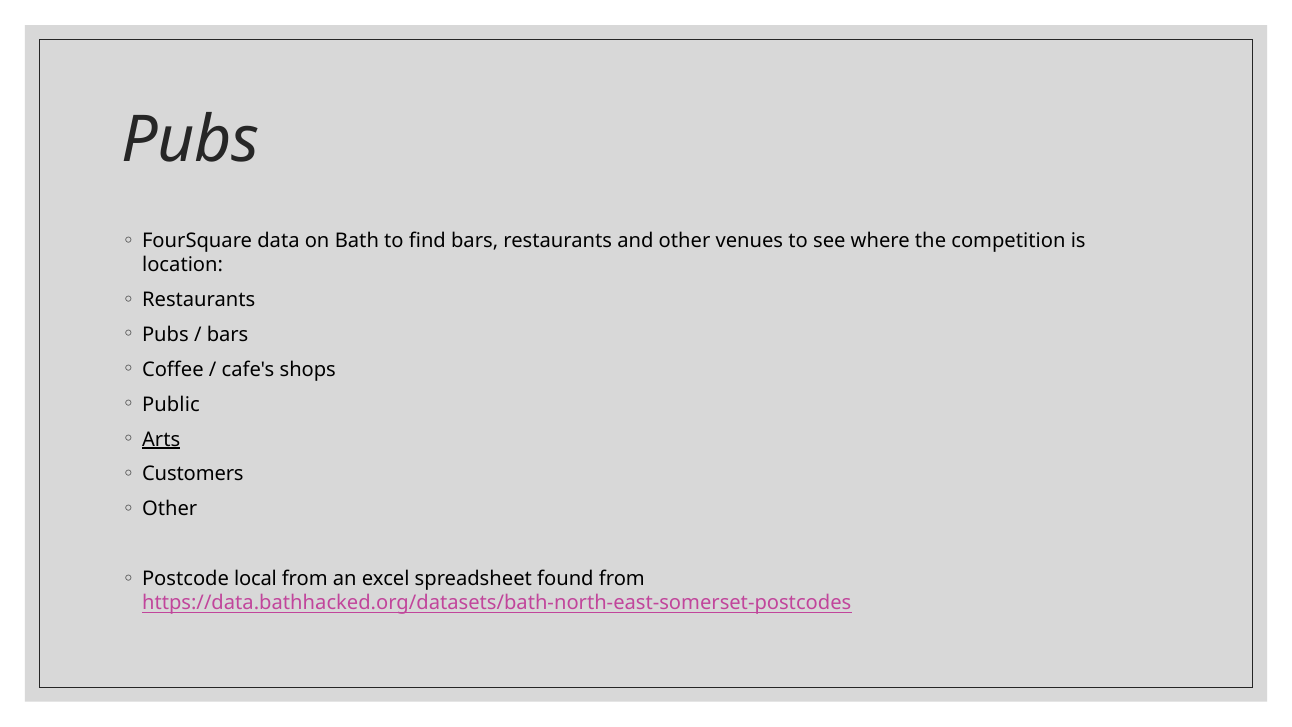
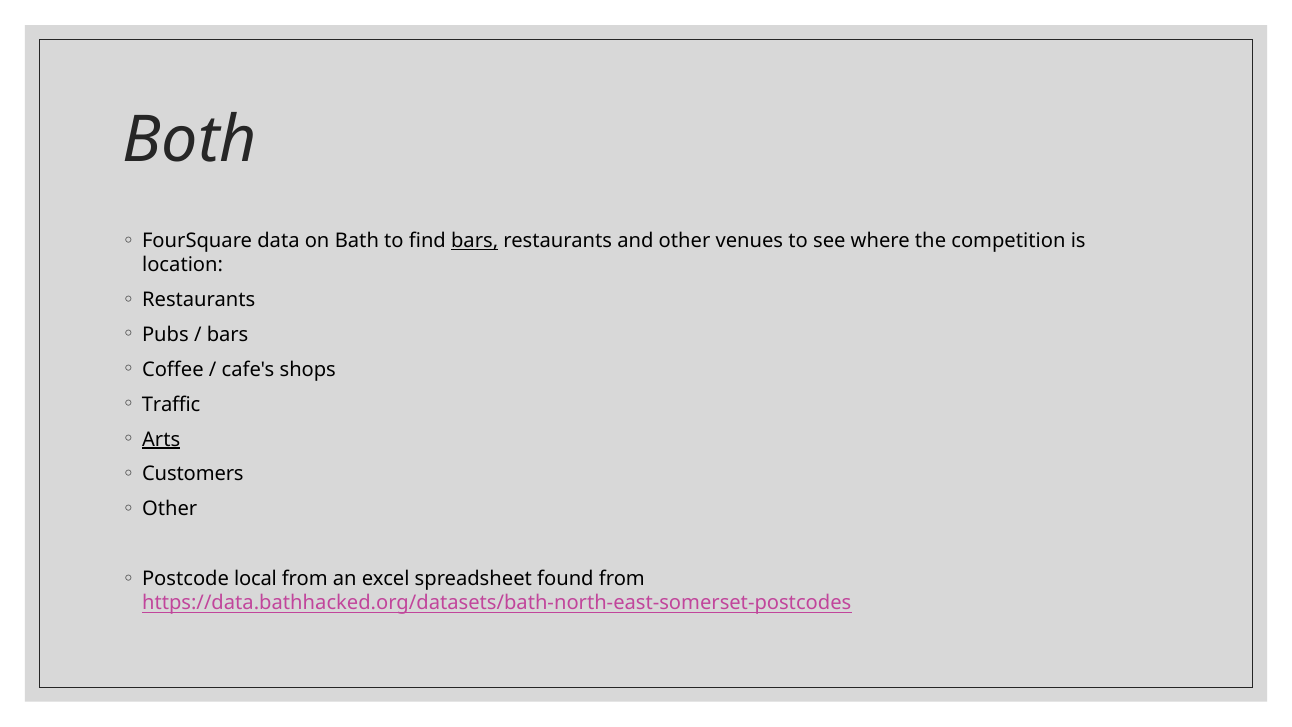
Pubs at (190, 140): Pubs -> Both
bars at (475, 241) underline: none -> present
Public: Public -> Traffic
